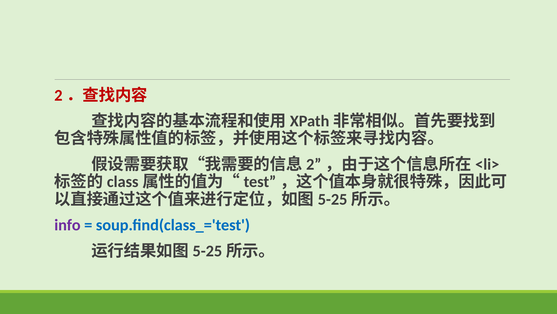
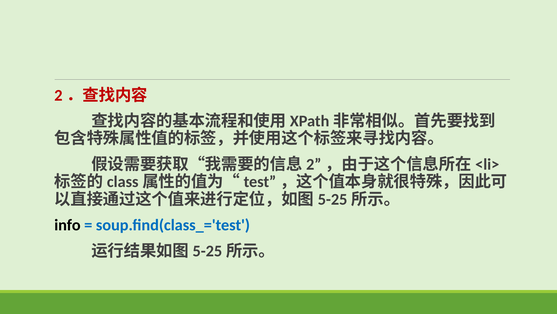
info colour: purple -> black
